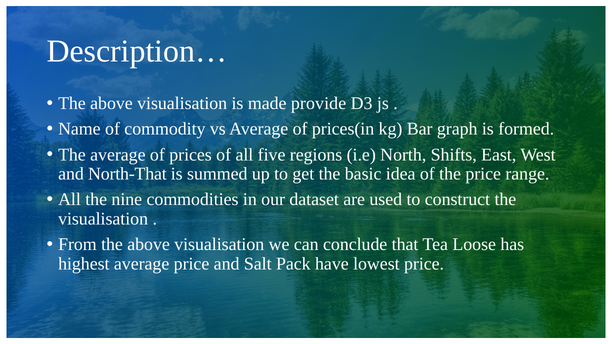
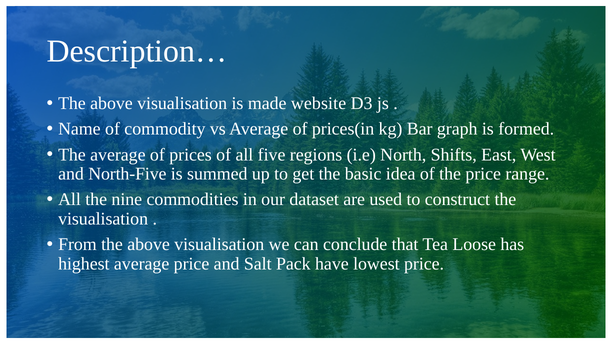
provide: provide -> website
North-That: North-That -> North-Five
